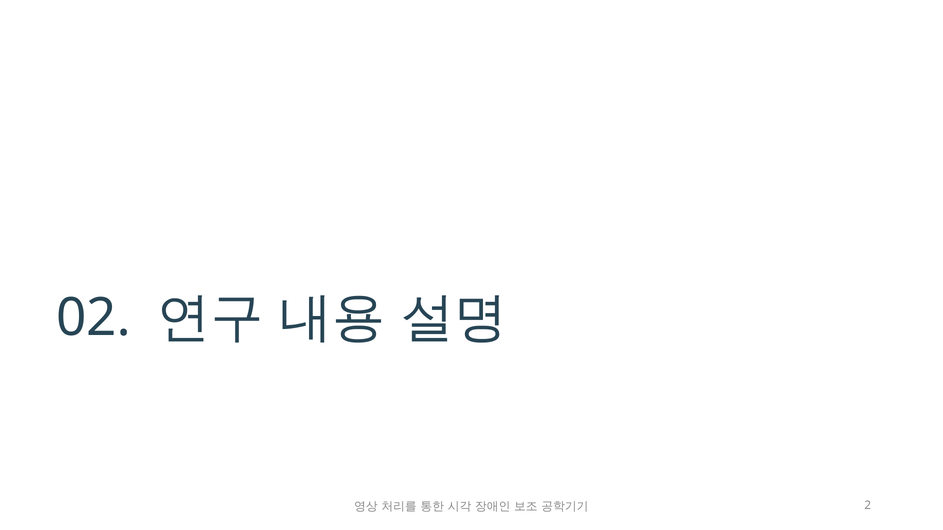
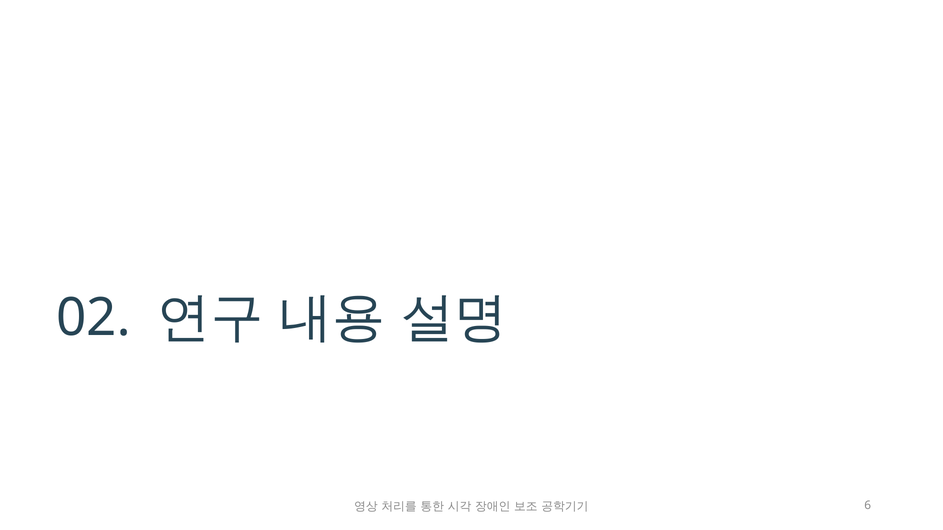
2: 2 -> 6
